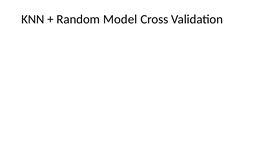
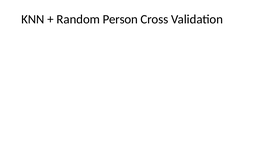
Model: Model -> Person
